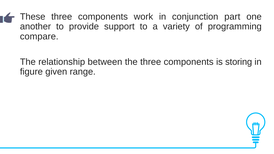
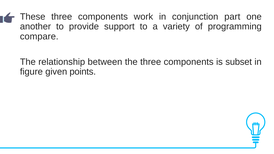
storing: storing -> subset
range: range -> points
